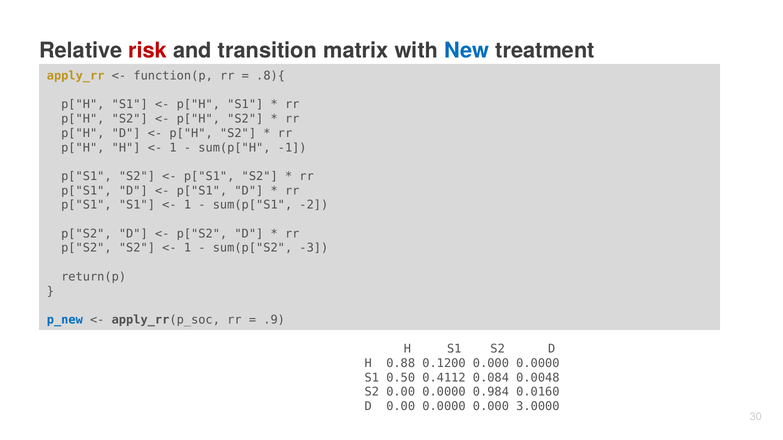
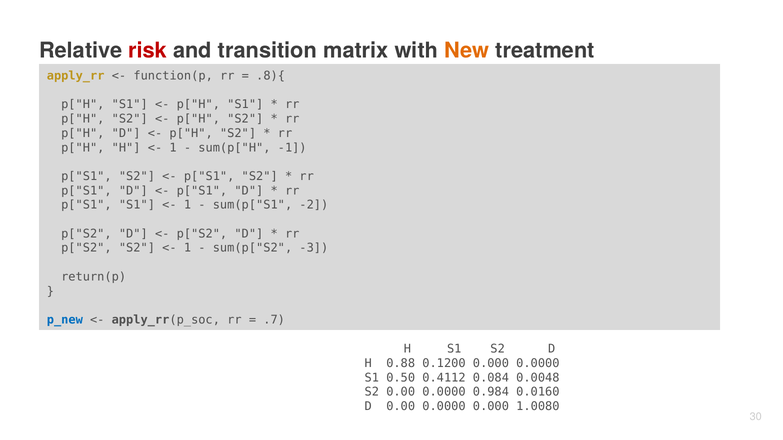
New colour: blue -> orange
.9: .9 -> .7
3.0000: 3.0000 -> 1.0080
